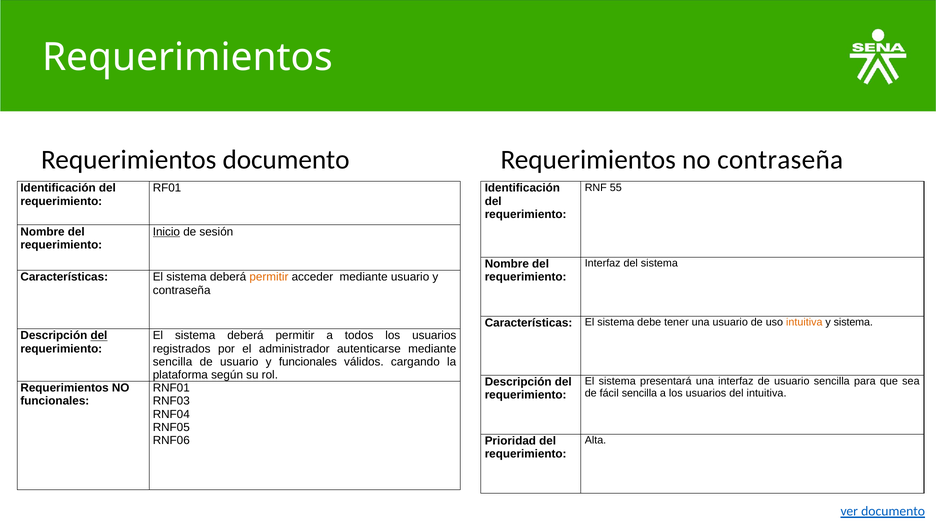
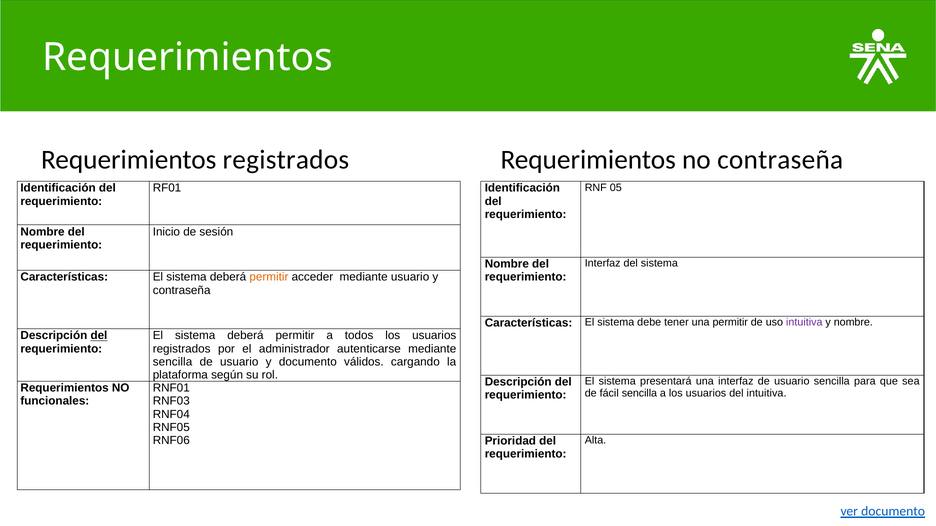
Requerimientos documento: documento -> registrados
55: 55 -> 05
Inicio underline: present -> none
una usuario: usuario -> permitir
intuitiva at (804, 323) colour: orange -> purple
y sistema: sistema -> nombre
y funcionales: funcionales -> documento
